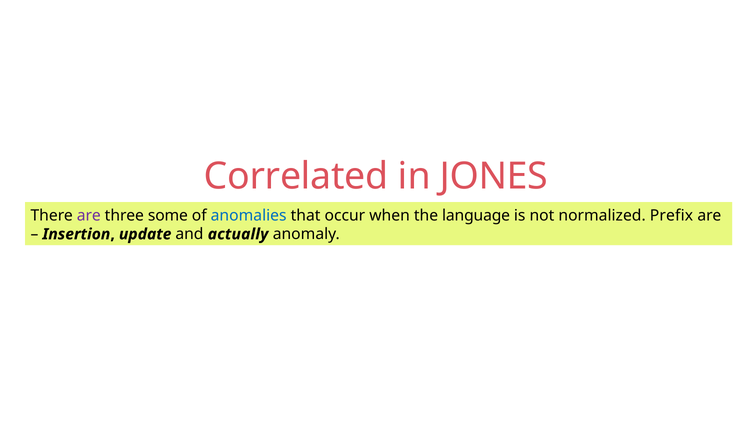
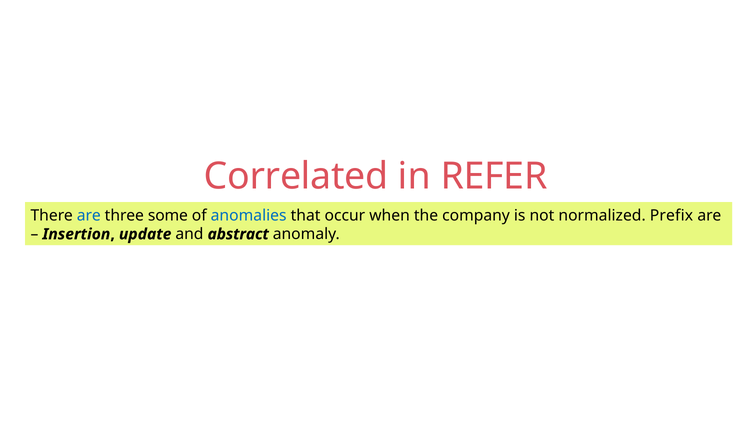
JONES: JONES -> REFER
are at (89, 215) colour: purple -> blue
language: language -> company
actually: actually -> abstract
